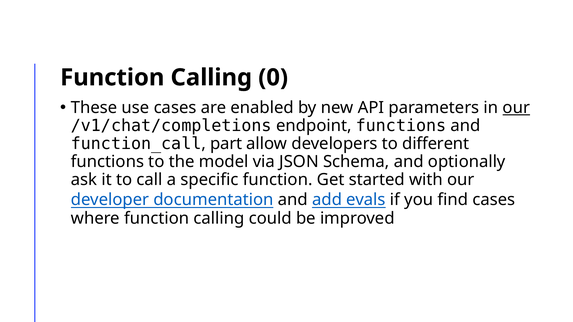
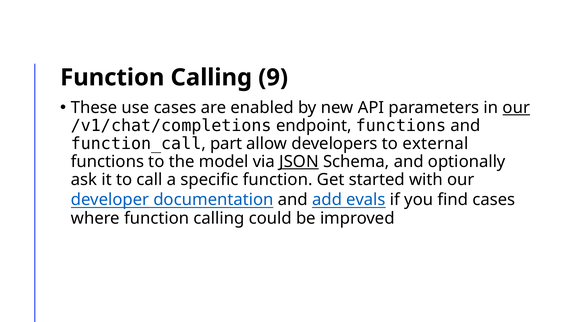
0: 0 -> 9
different: different -> external
JSON underline: none -> present
